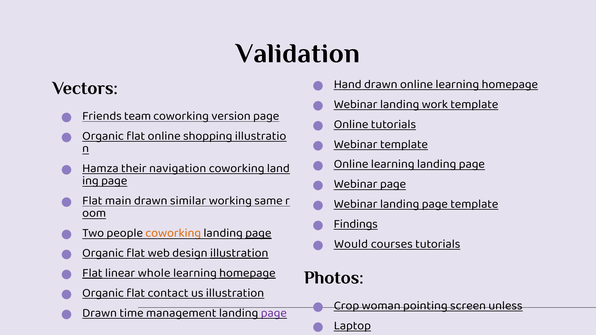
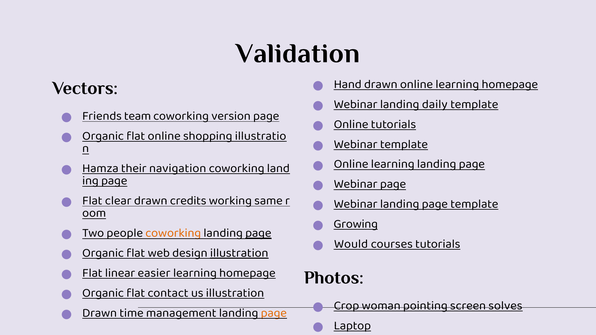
work: work -> daily
main: main -> clear
similar: similar -> credits
Findings: Findings -> Growing
Flat at (92, 273) underline: present -> none
whole: whole -> easier
homepage at (247, 273) underline: present -> none
unless: unless -> solves
page at (274, 313) colour: purple -> orange
